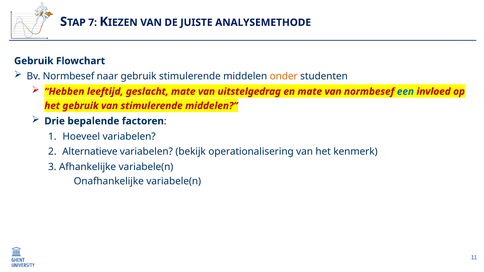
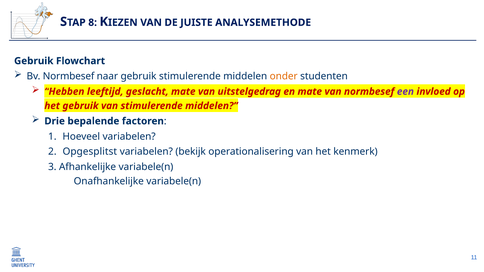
7: 7 -> 8
een colour: blue -> purple
Alternatieve: Alternatieve -> Opgesplitst
